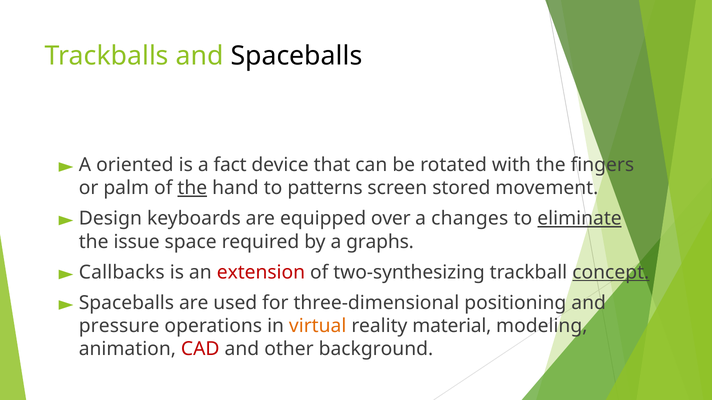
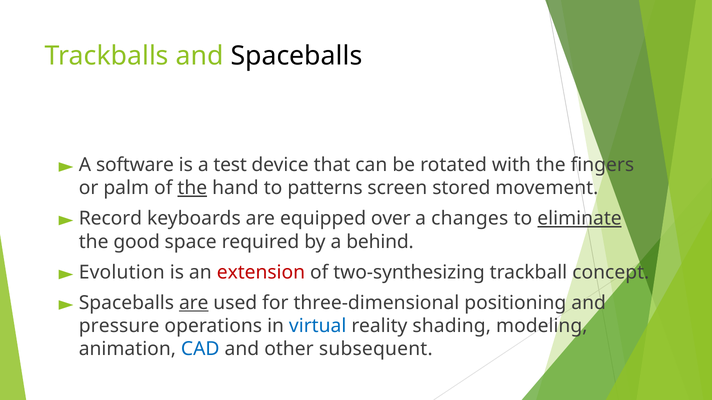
oriented: oriented -> software
fact: fact -> test
Design: Design -> Record
issue: issue -> good
graphs: graphs -> behind
Callbacks: Callbacks -> Evolution
concept underline: present -> none
are at (194, 303) underline: none -> present
virtual colour: orange -> blue
material: material -> shading
CAD colour: red -> blue
background: background -> subsequent
